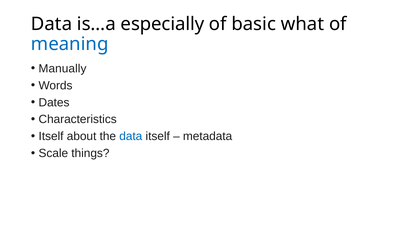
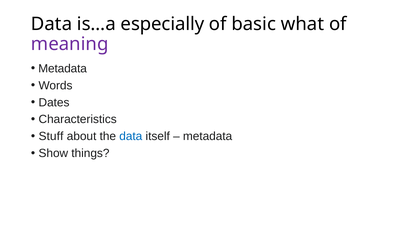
meaning colour: blue -> purple
Manually at (62, 69): Manually -> Metadata
Itself at (51, 137): Itself -> Stuff
Scale: Scale -> Show
